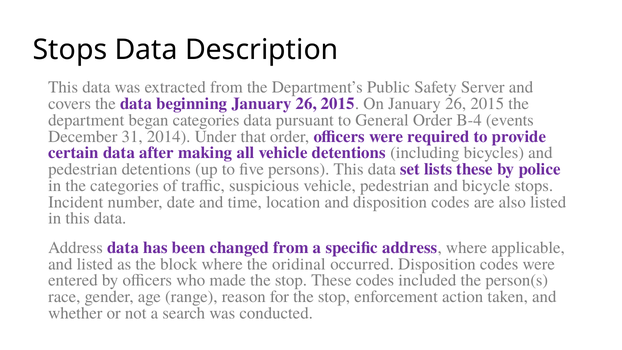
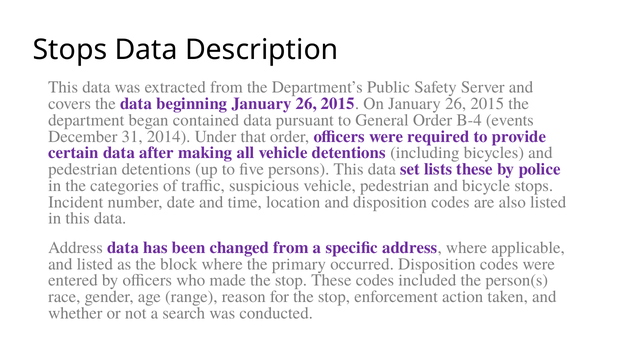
began categories: categories -> contained
oridinal: oridinal -> primary
